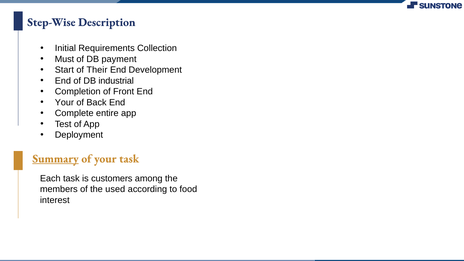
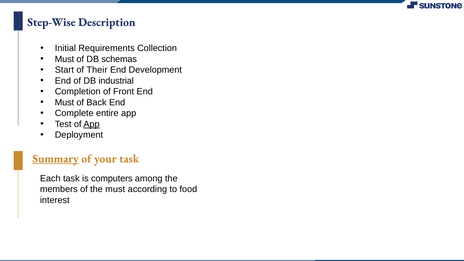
payment: payment -> schemas
Your at (64, 102): Your -> Must
App at (91, 124) underline: none -> present
customers: customers -> computers
the used: used -> must
